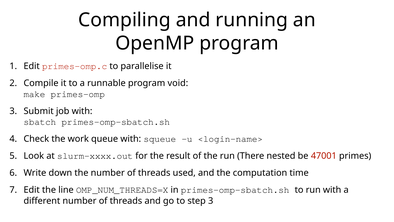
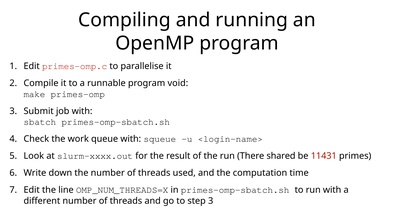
nested: nested -> shared
47001: 47001 -> 11431
